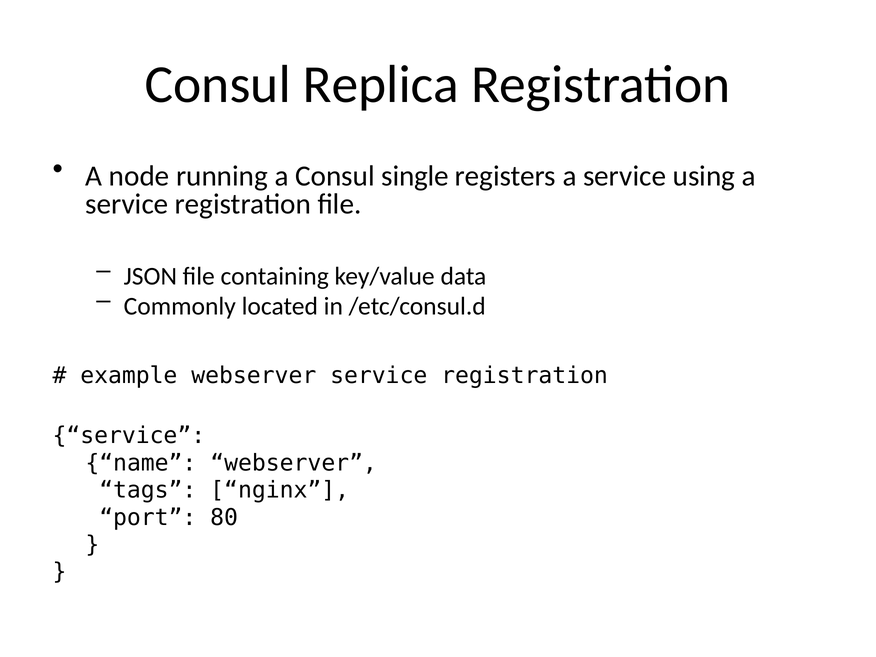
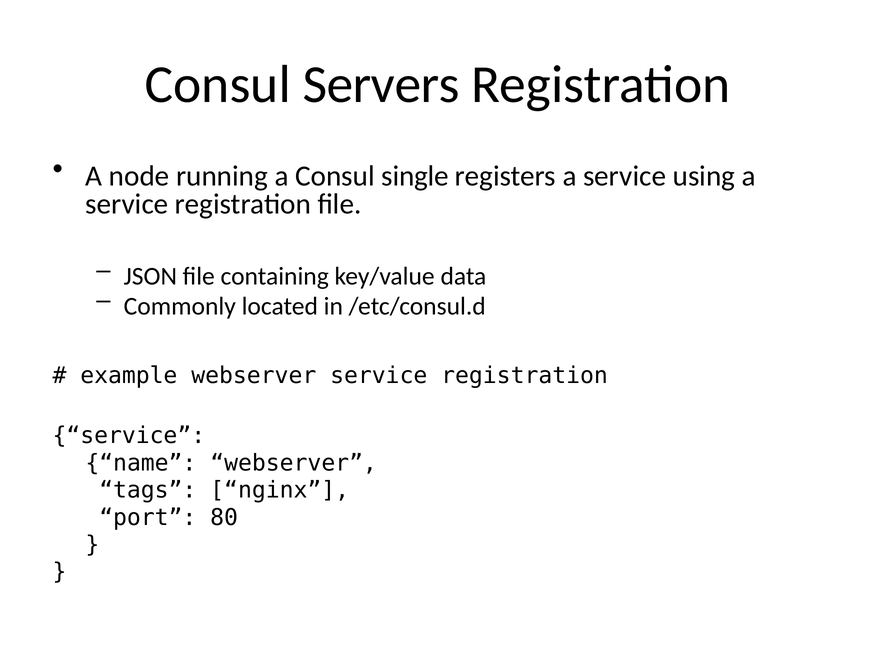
Replica: Replica -> Servers
